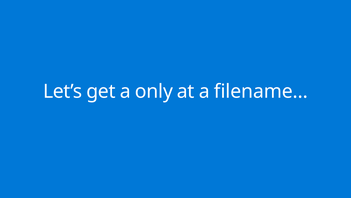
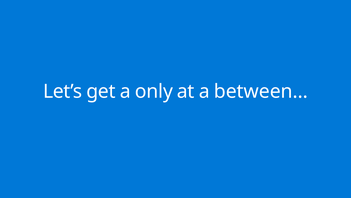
filename…: filename… -> between…
